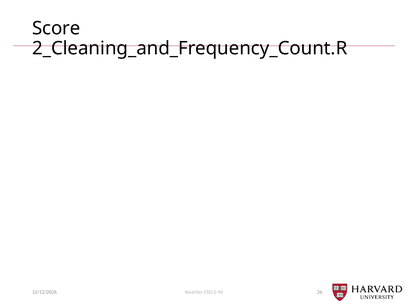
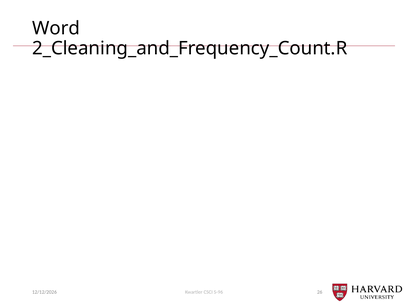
Score: Score -> Word
